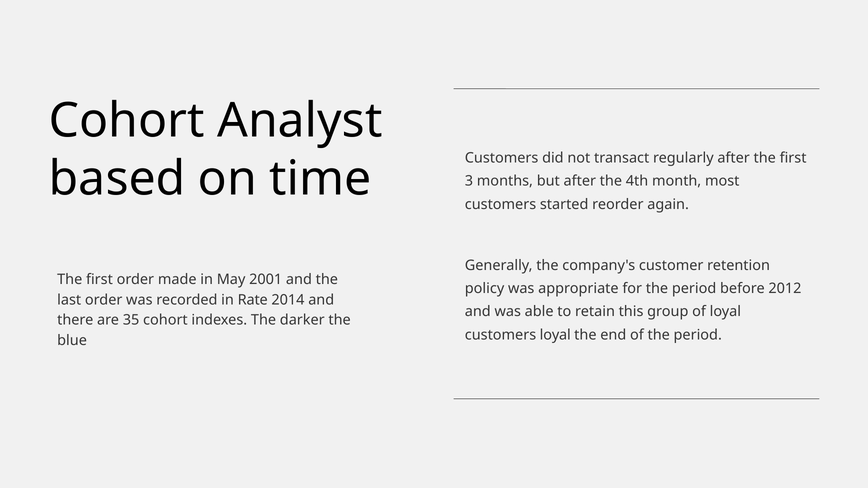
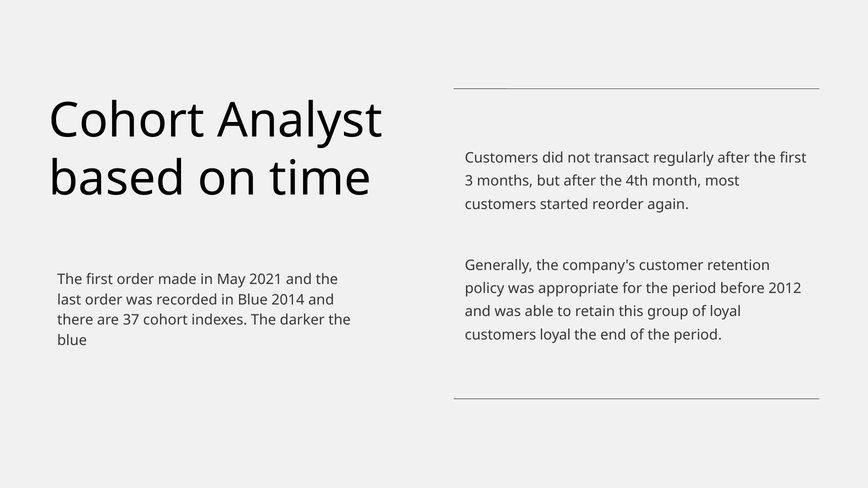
2001: 2001 -> 2021
in Rate: Rate -> Blue
35: 35 -> 37
